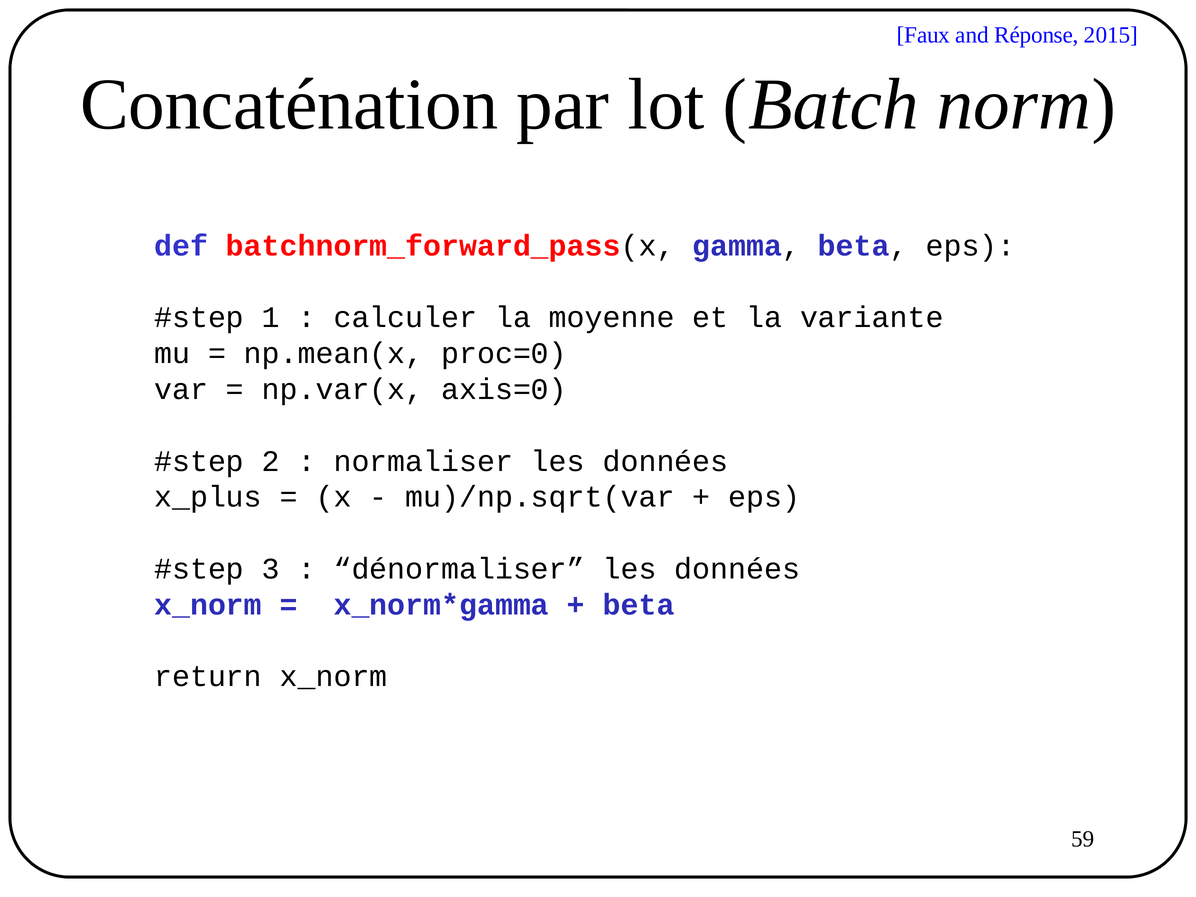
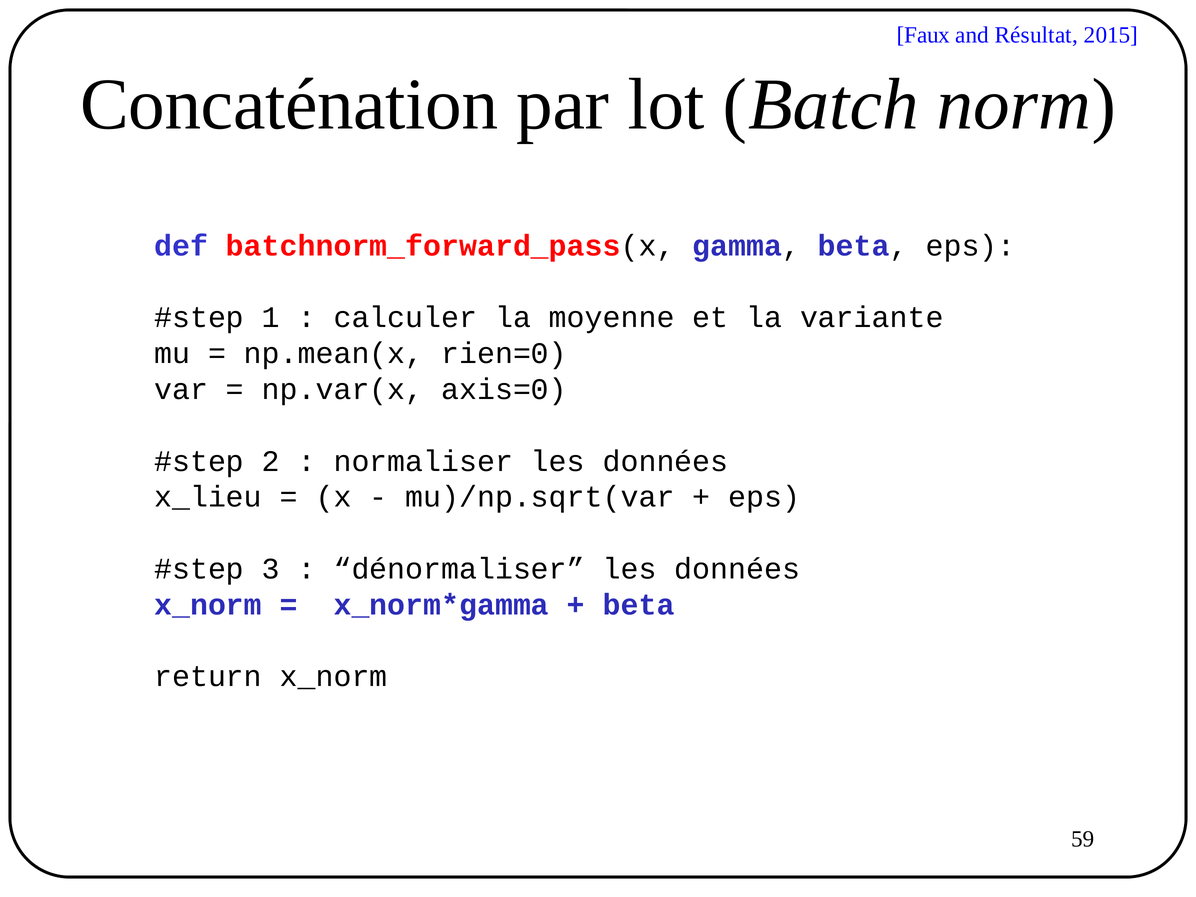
Réponse: Réponse -> Résultat
proc=0: proc=0 -> rien=0
x_plus: x_plus -> x_lieu
